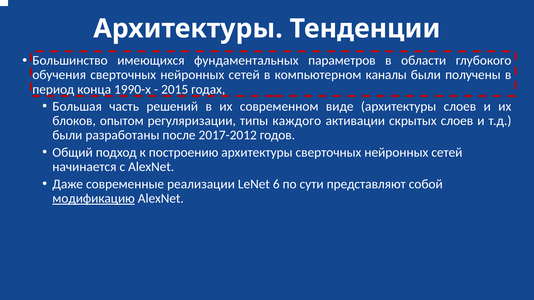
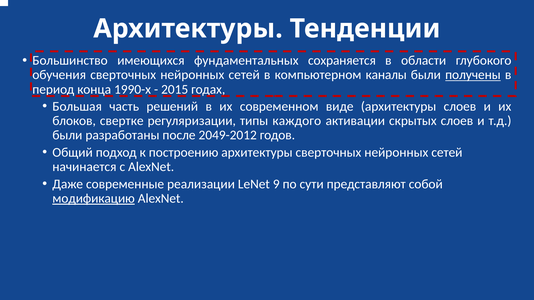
параметров: параметров -> сохраняется
получены underline: none -> present
опытом: опытом -> свертке
2017-2012: 2017-2012 -> 2049-2012
6: 6 -> 9
